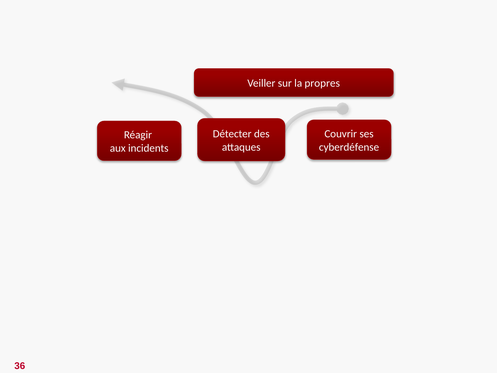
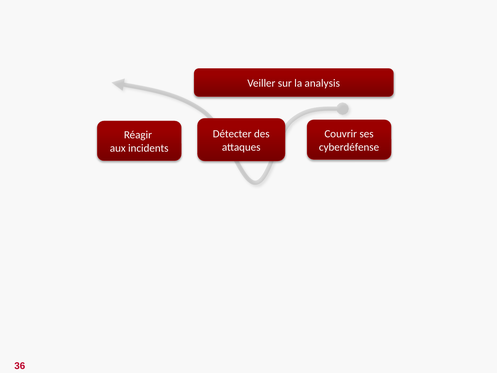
propres: propres -> analysis
